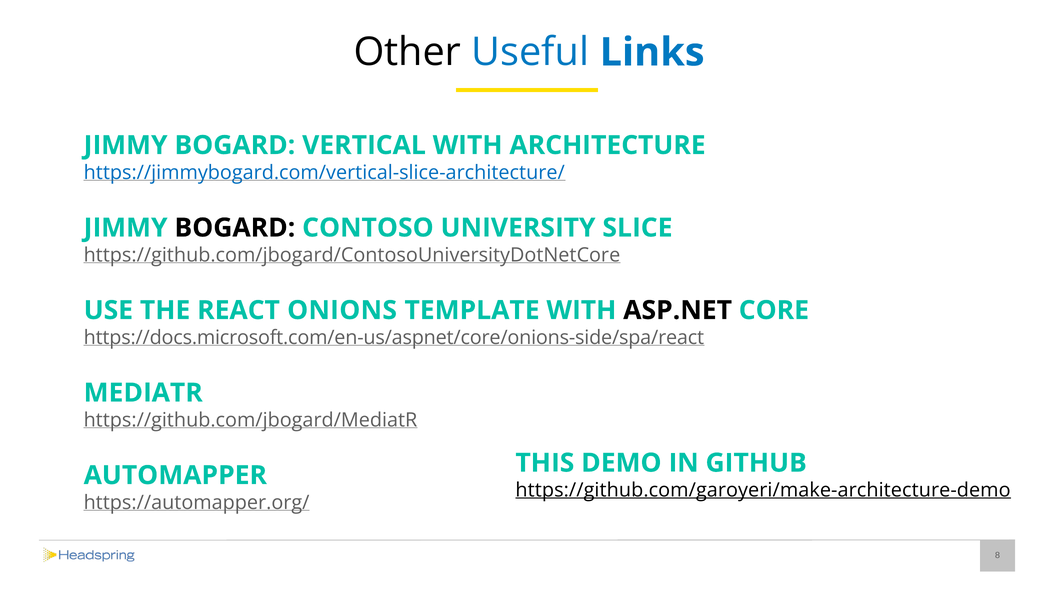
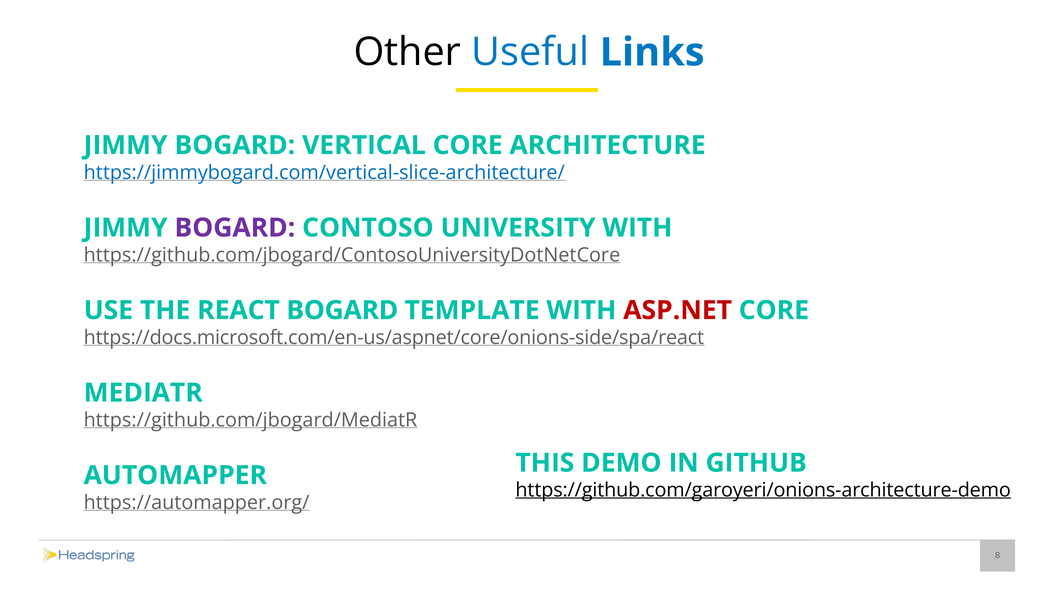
VERTICAL WITH: WITH -> CORE
BOGARD at (235, 228) colour: black -> purple
UNIVERSITY SLICE: SLICE -> WITH
REACT ONIONS: ONIONS -> BOGARD
ASP.NET colour: black -> red
https://github.com/garoyeri/make-architecture-demo: https://github.com/garoyeri/make-architecture-demo -> https://github.com/garoyeri/onions-architecture-demo
